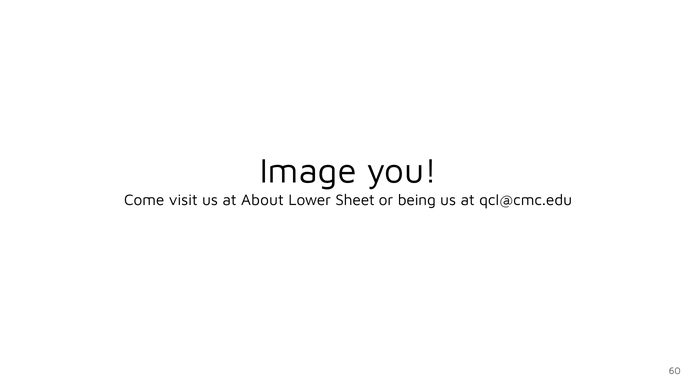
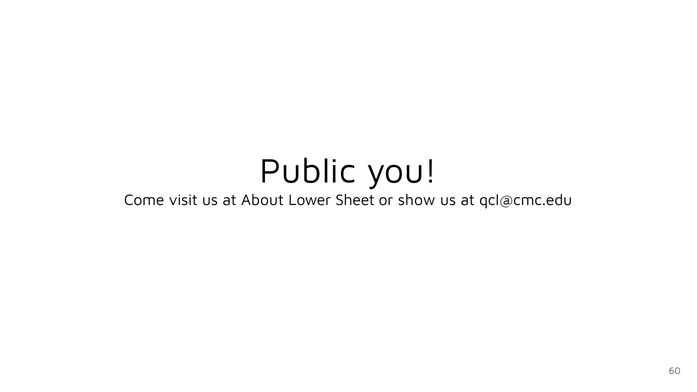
Image: Image -> Public
being: being -> show
